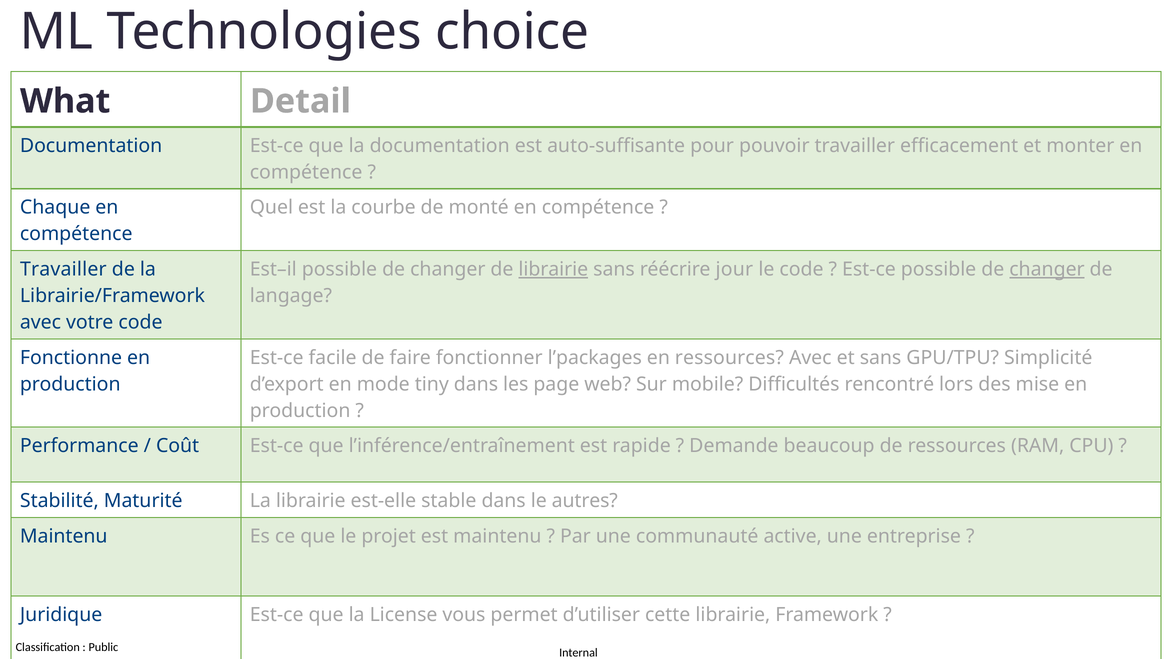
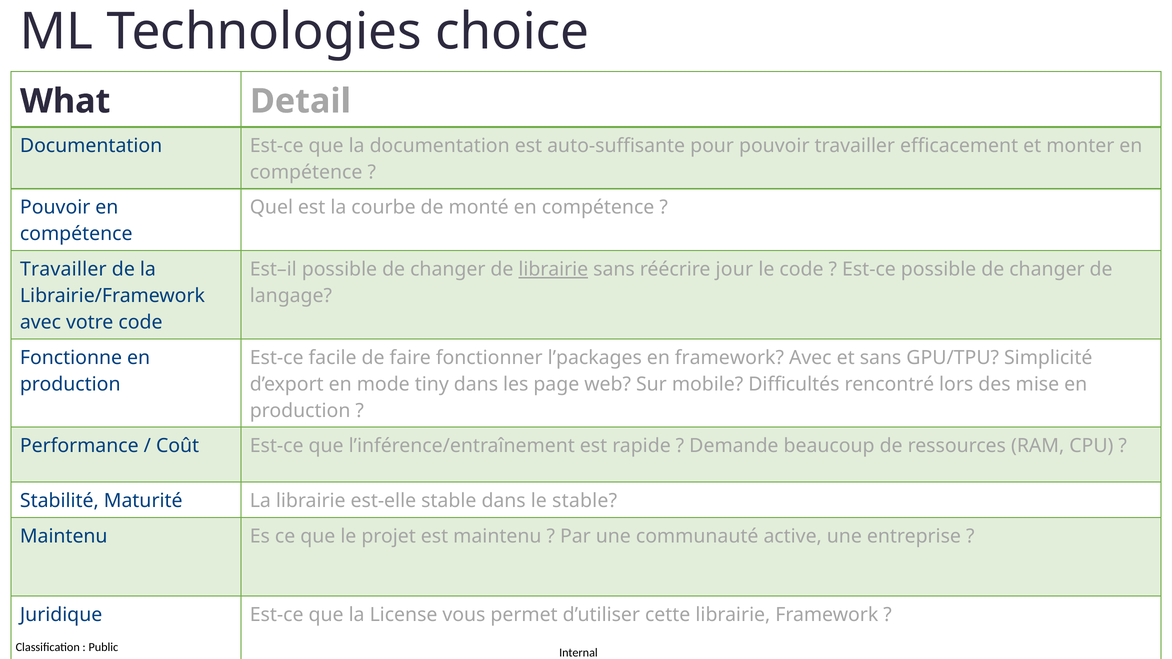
Chaque at (55, 208): Chaque -> Pouvoir
changer at (1047, 269) underline: present -> none
en ressources: ressources -> framework
le autres: autres -> stable
